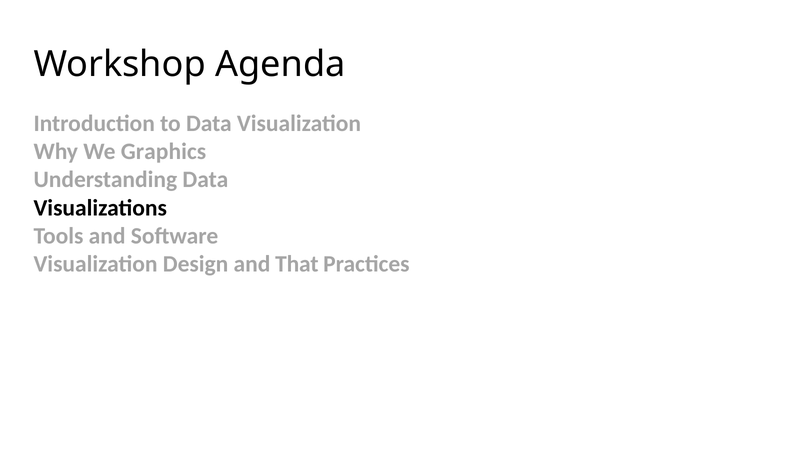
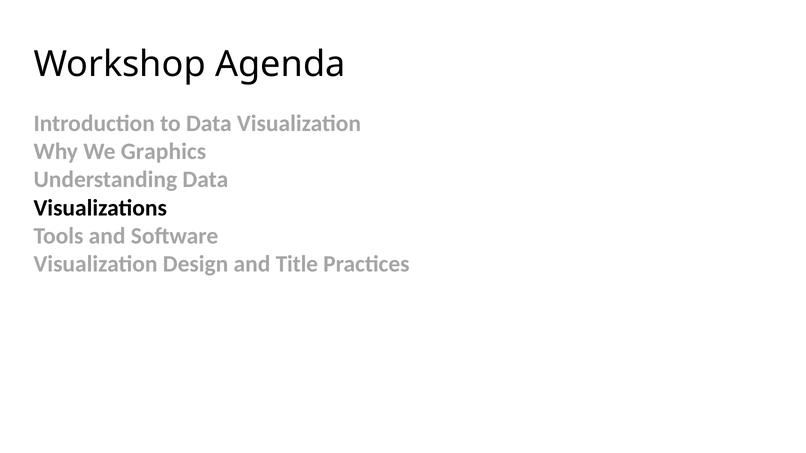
That: That -> Title
